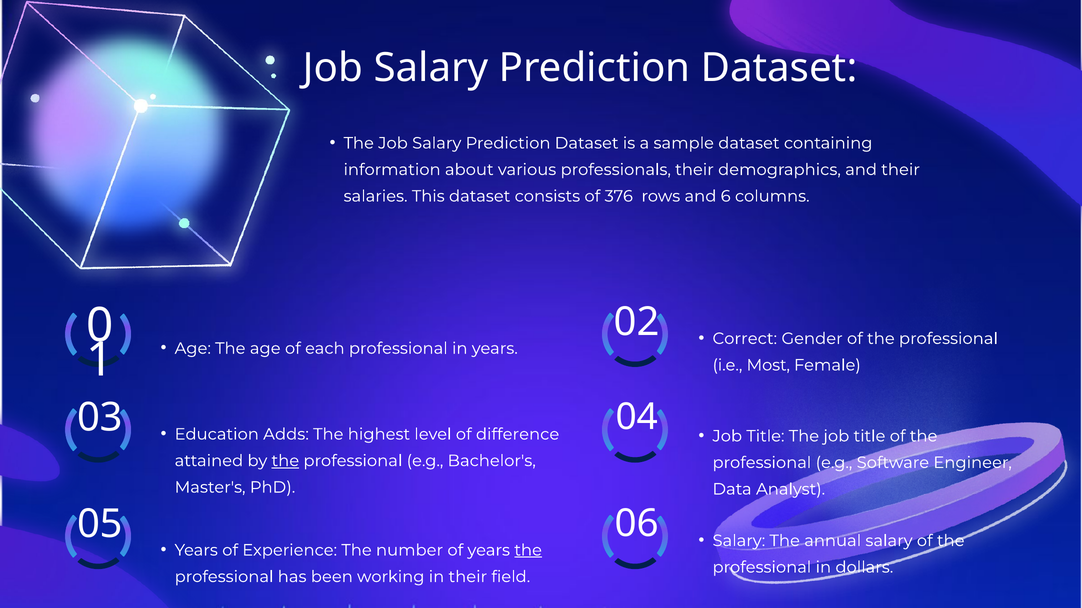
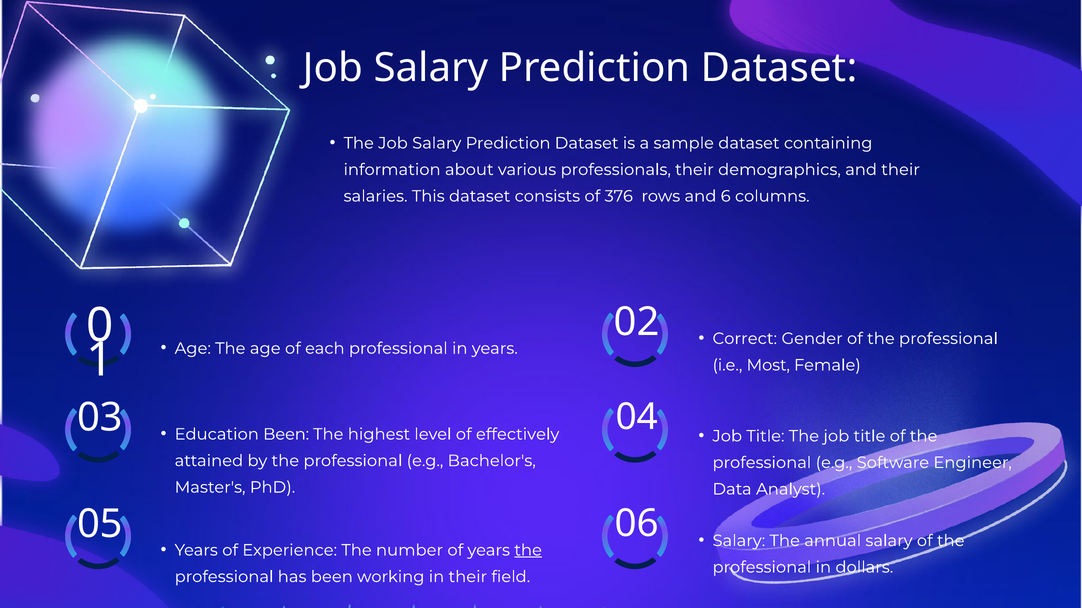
Education Adds: Adds -> Been
difference: difference -> effectively
the at (285, 461) underline: present -> none
